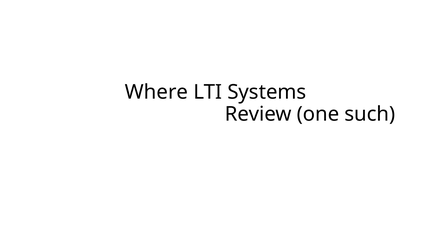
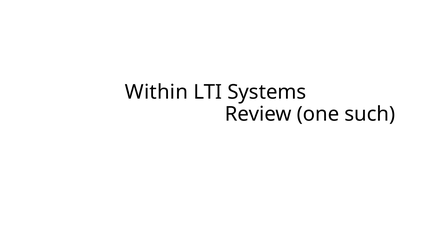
Where: Where -> Within
